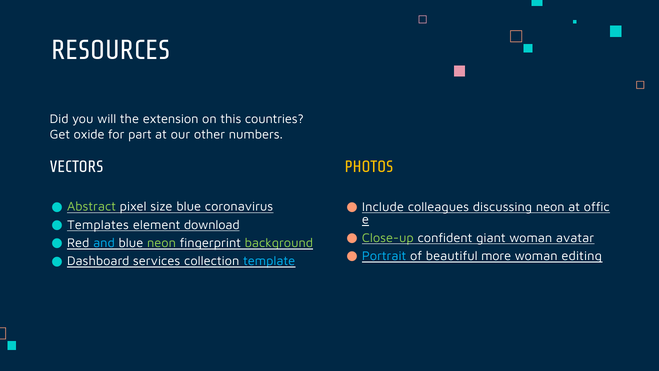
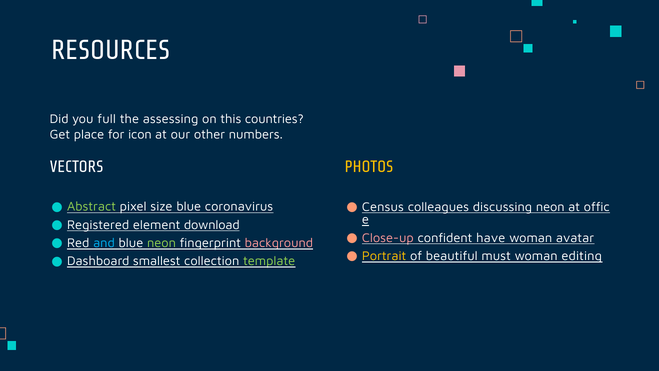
will: will -> full
extension: extension -> assessing
oxide: oxide -> place
part: part -> icon
Include: Include -> Census
Templates: Templates -> Registered
Close-up colour: light green -> pink
giant: giant -> have
background colour: light green -> pink
Portrait colour: light blue -> yellow
more: more -> must
services: services -> smallest
template colour: light blue -> light green
